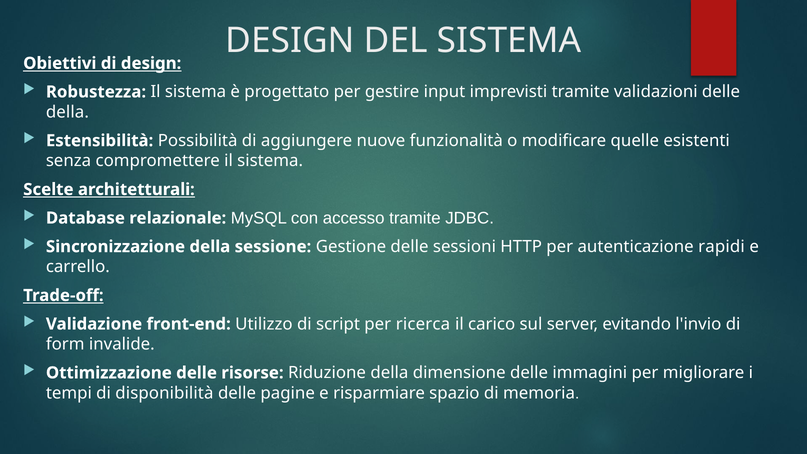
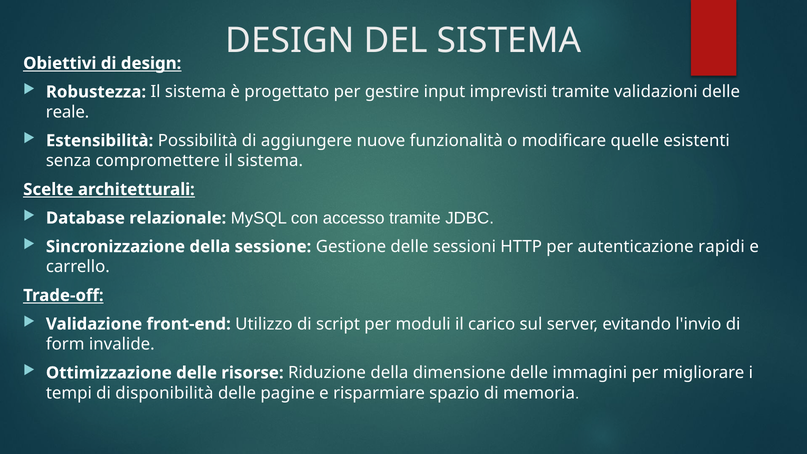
della at (67, 112): della -> reale
ricerca: ricerca -> moduli
